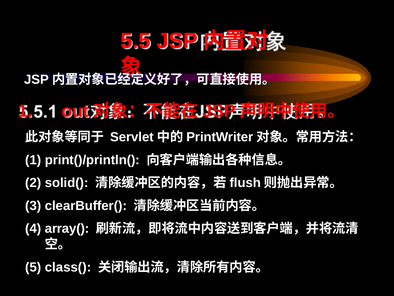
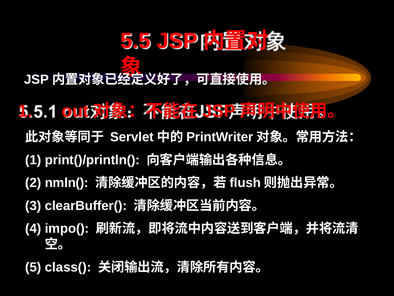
solid(: solid( -> nmln(
array(: array( -> impo(
